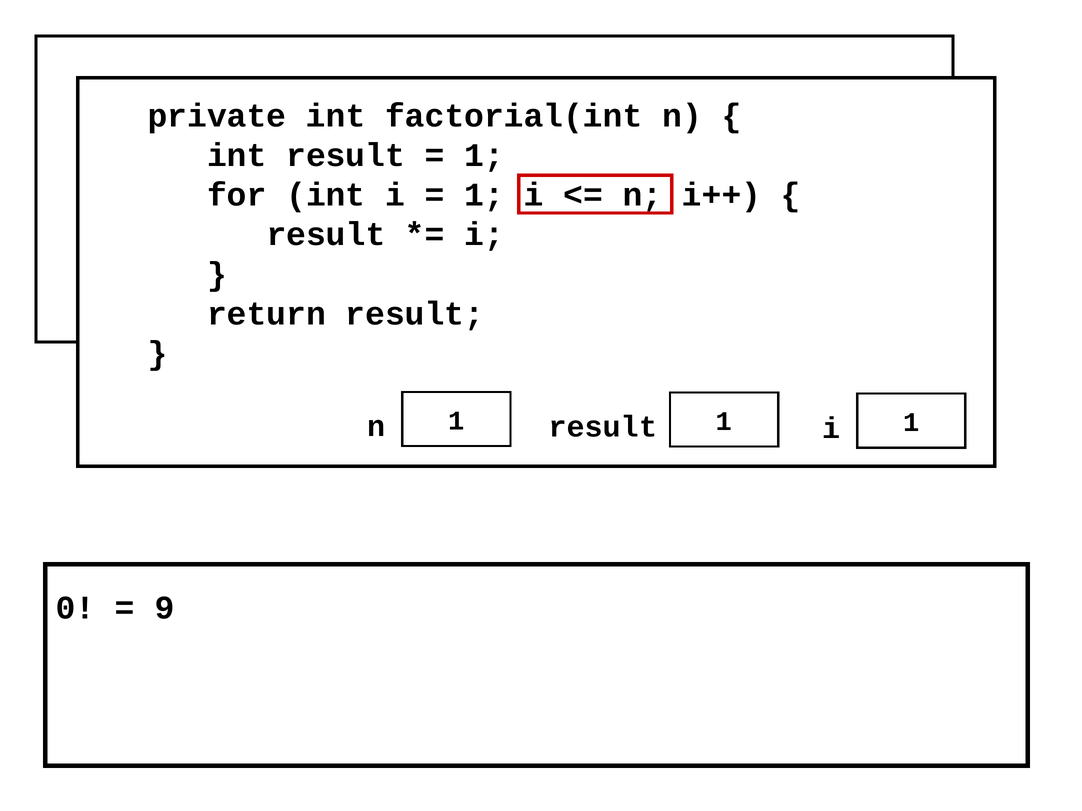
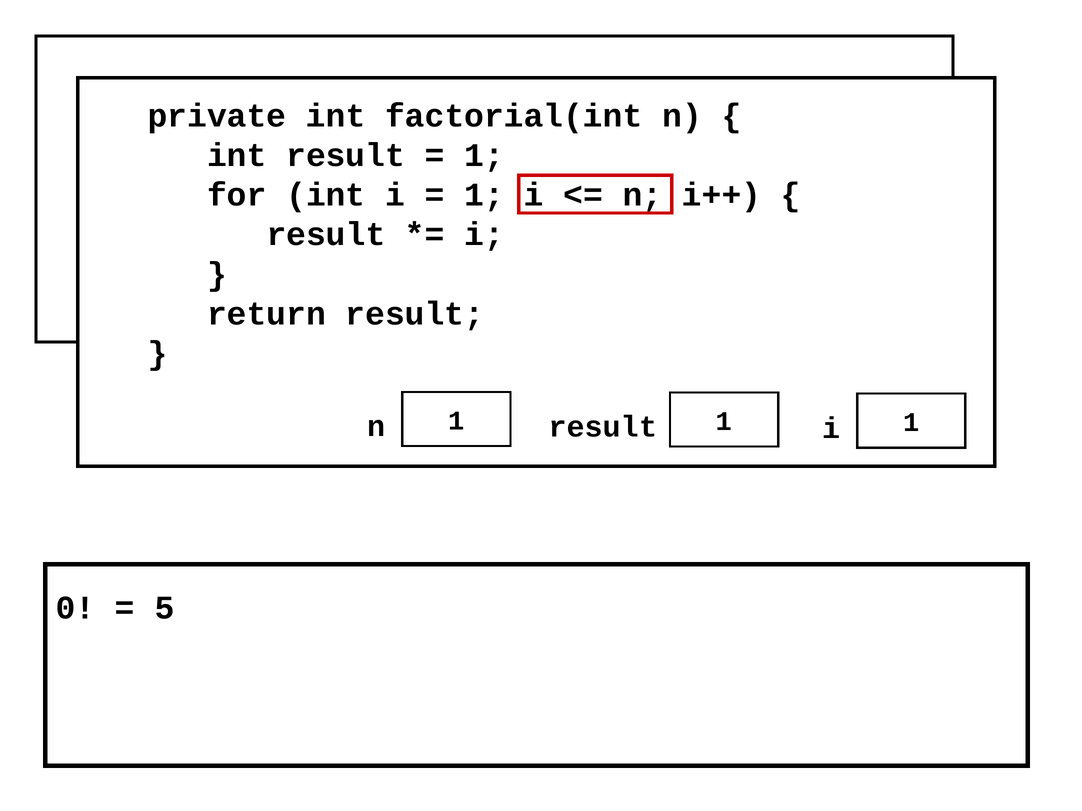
9: 9 -> 5
